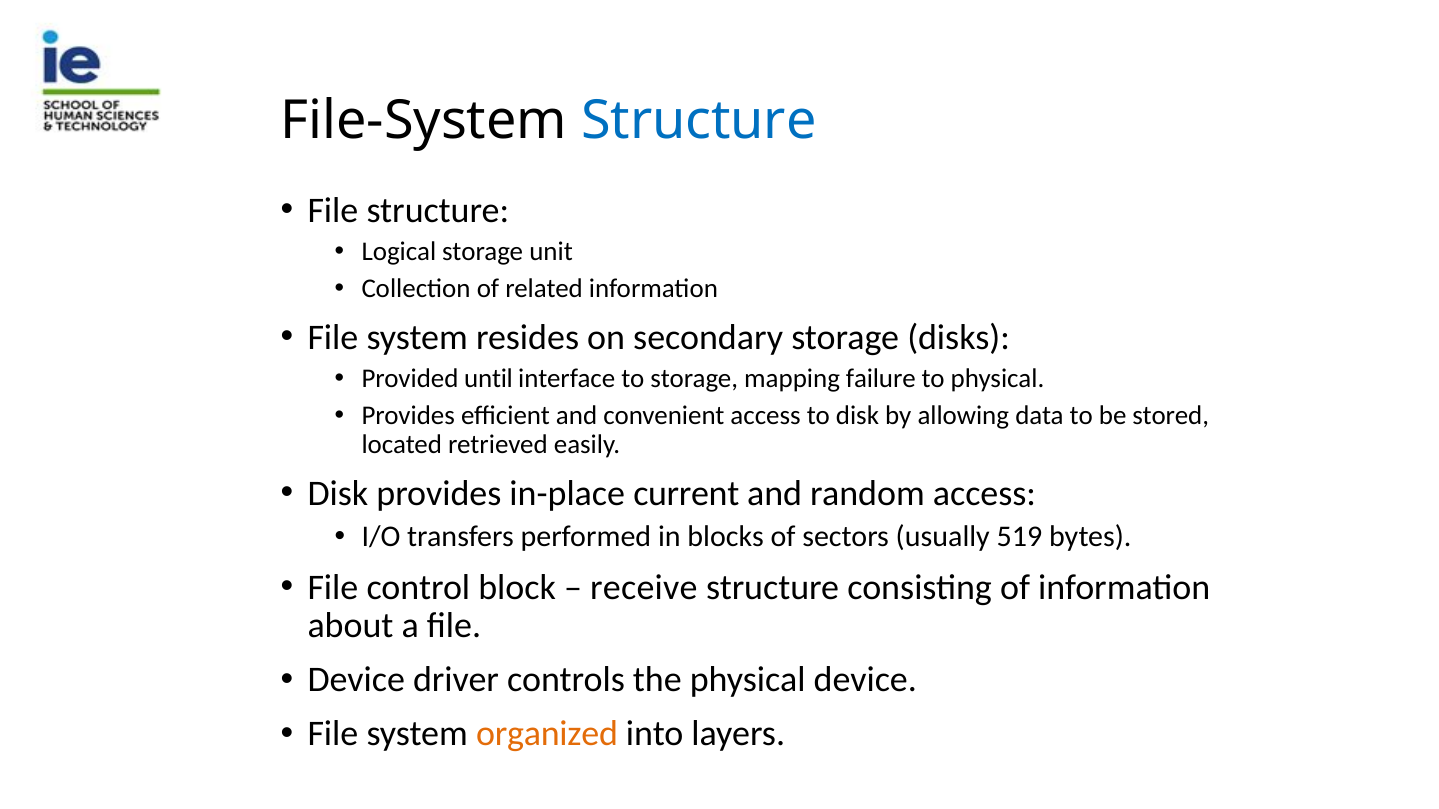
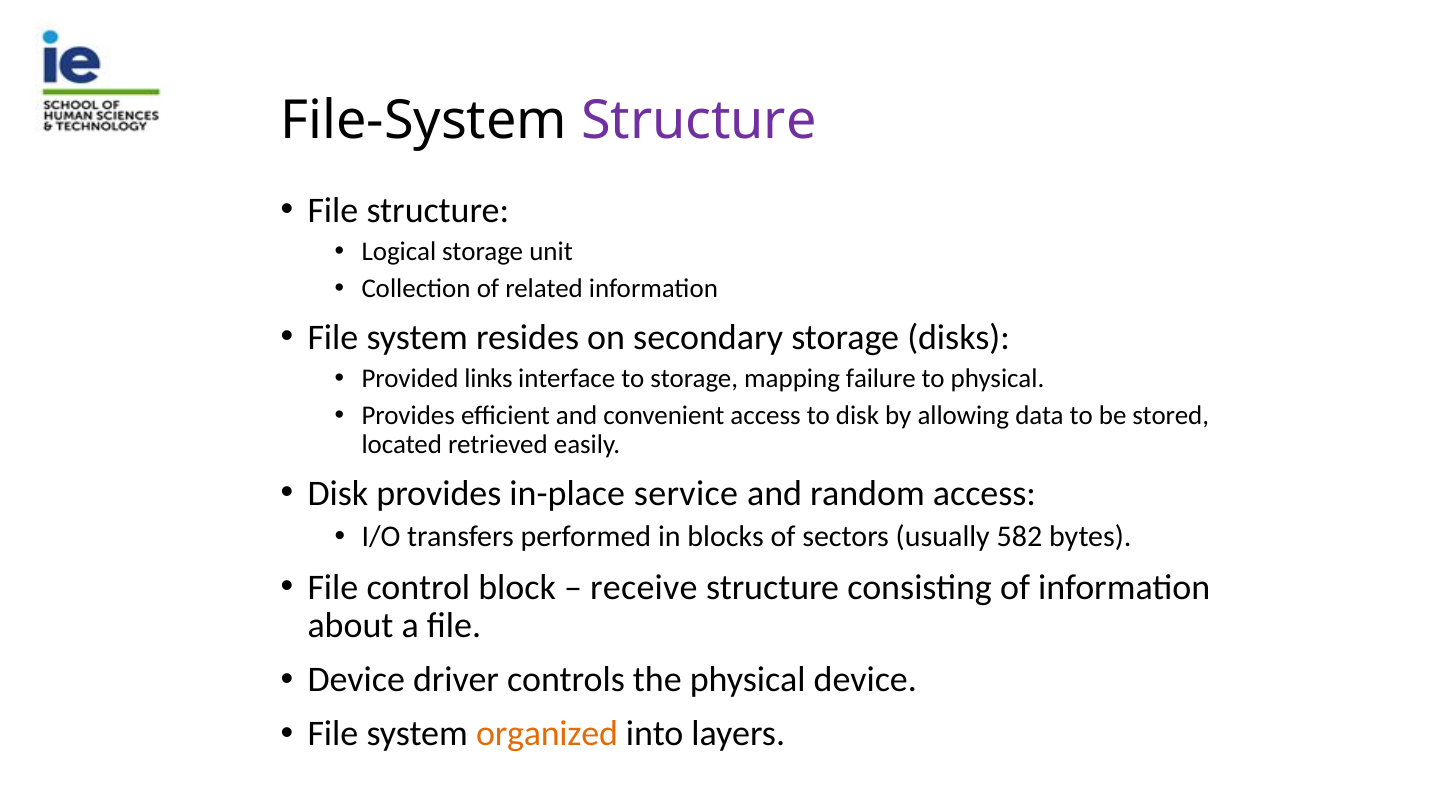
Structure at (699, 120) colour: blue -> purple
until: until -> links
current: current -> service
519: 519 -> 582
